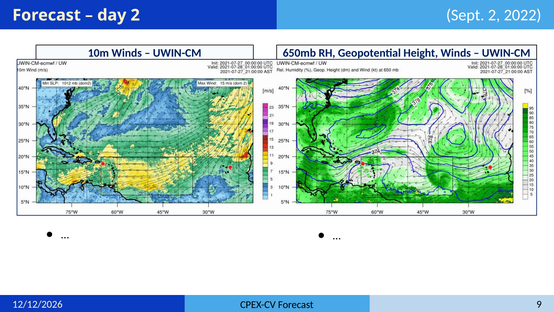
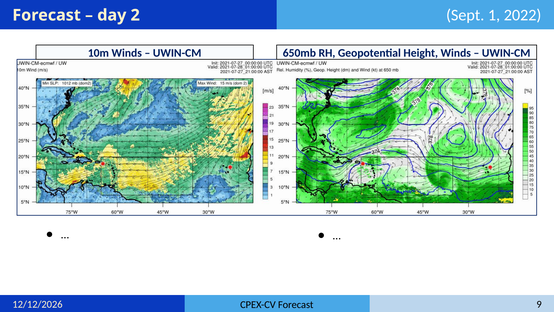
Sept 2: 2 -> 1
